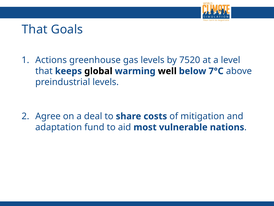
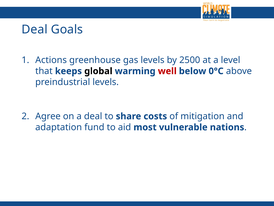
That at (35, 29): That -> Deal
7520: 7520 -> 2500
well colour: black -> red
7°C: 7°C -> 0°C
